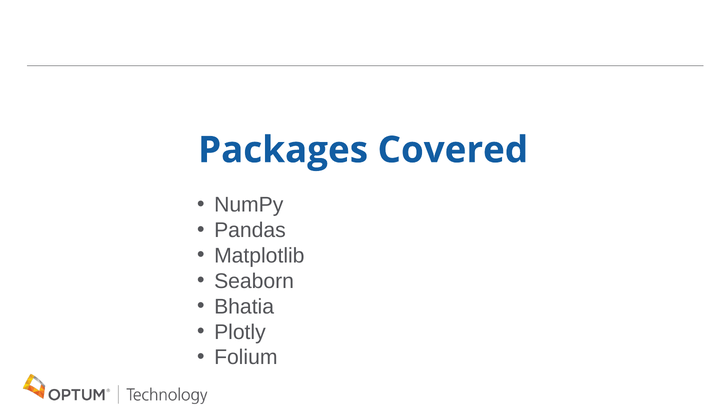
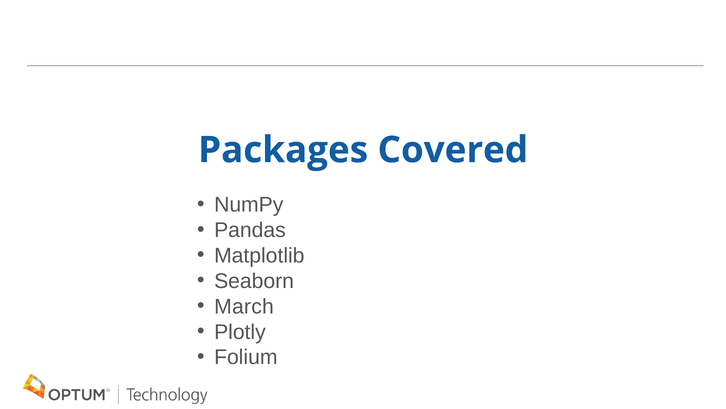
Bhatia: Bhatia -> March
